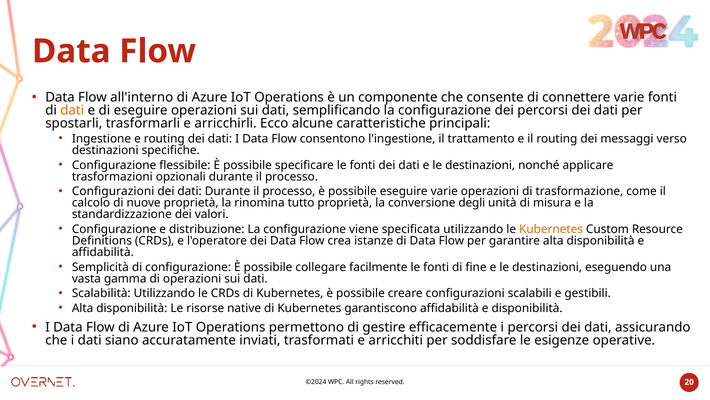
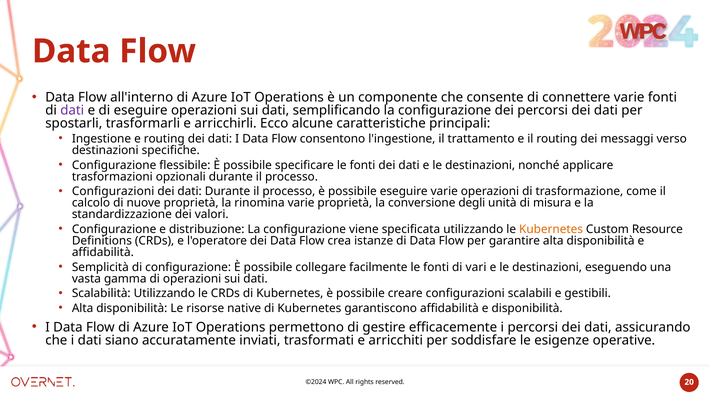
dati at (72, 110) colour: orange -> purple
rinomina tutto: tutto -> varie
fine: fine -> vari
